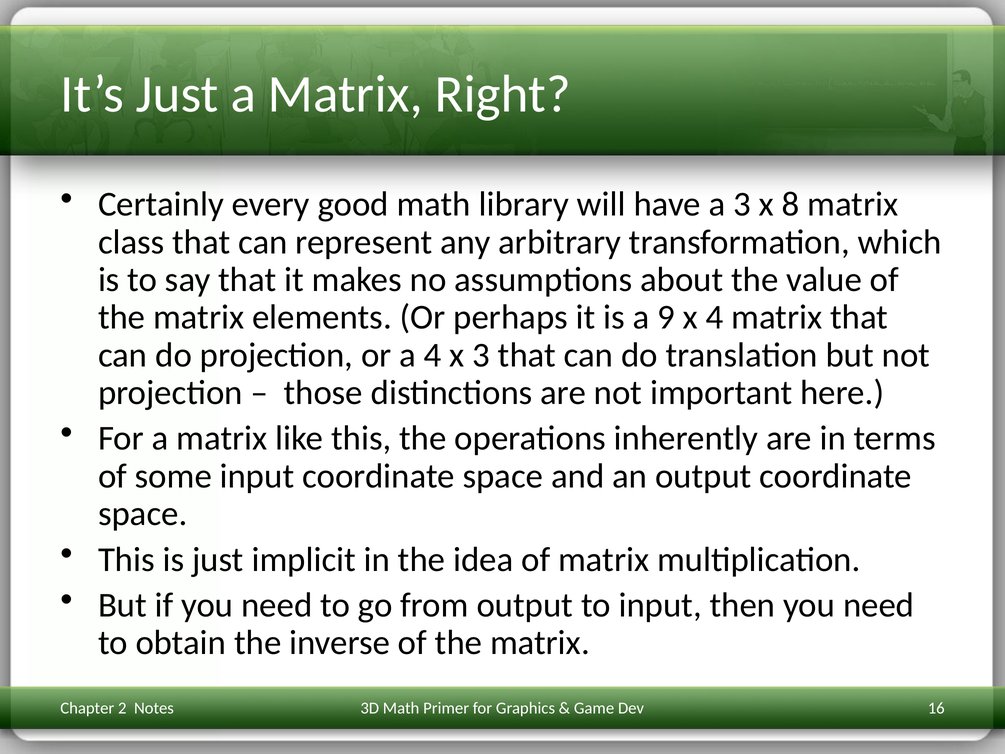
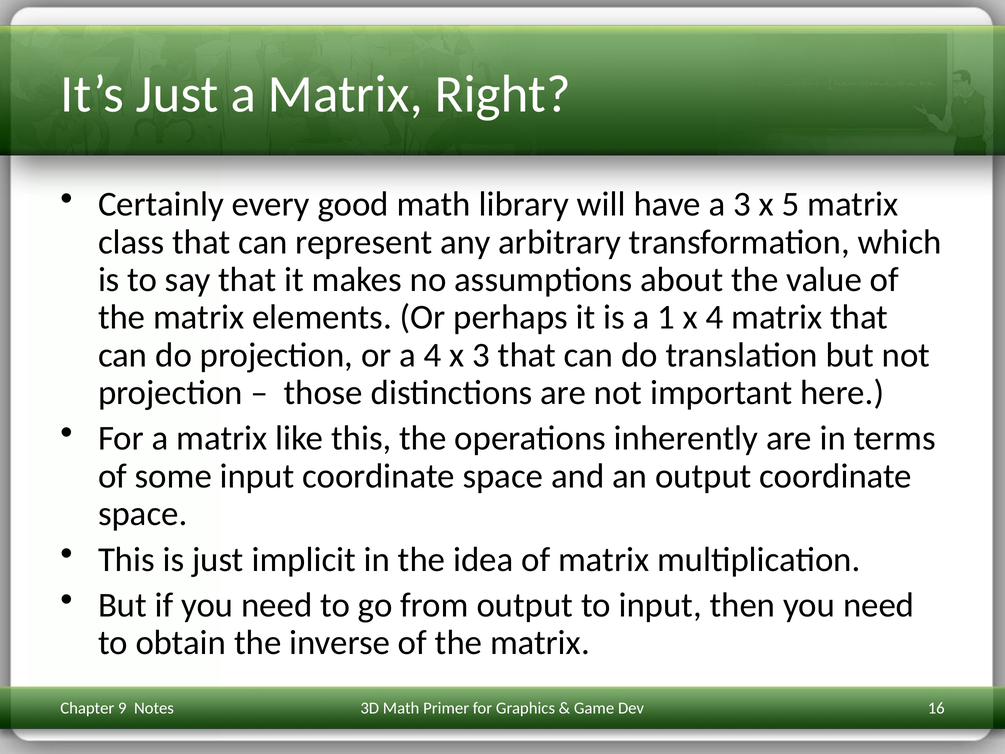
8: 8 -> 5
9: 9 -> 1
2: 2 -> 9
